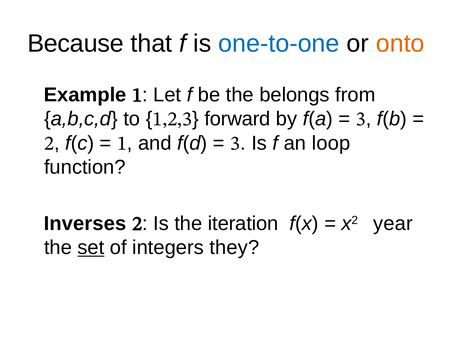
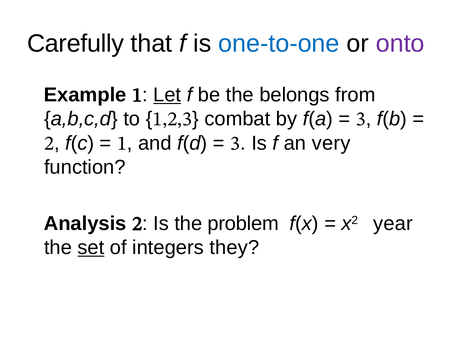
Because: Because -> Carefully
onto colour: orange -> purple
Let underline: none -> present
forward: forward -> combat
loop: loop -> very
Inverses: Inverses -> Analysis
iteration: iteration -> problem
